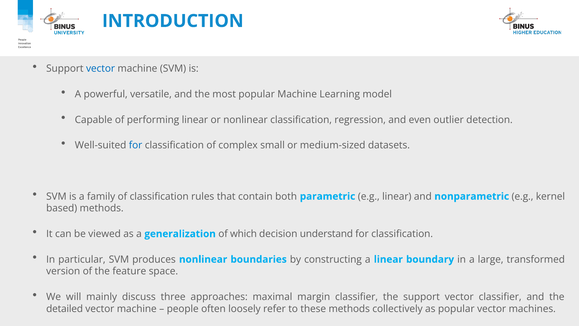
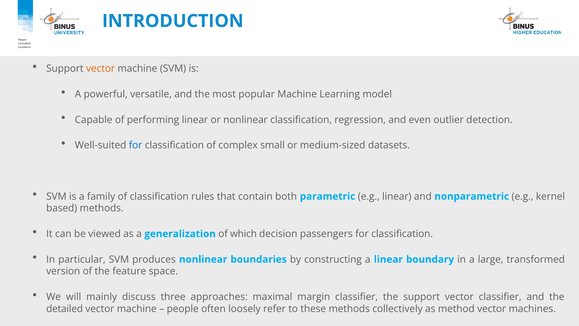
vector at (101, 69) colour: blue -> orange
understand: understand -> passengers
as popular: popular -> method
